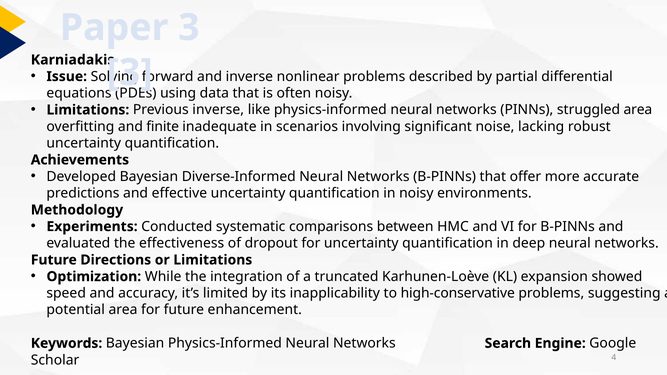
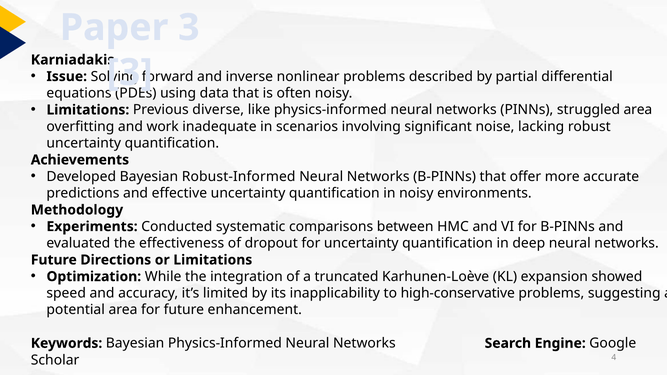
Previous inverse: inverse -> diverse
finite: finite -> work
Diverse-Informed: Diverse-Informed -> Robust-Informed
